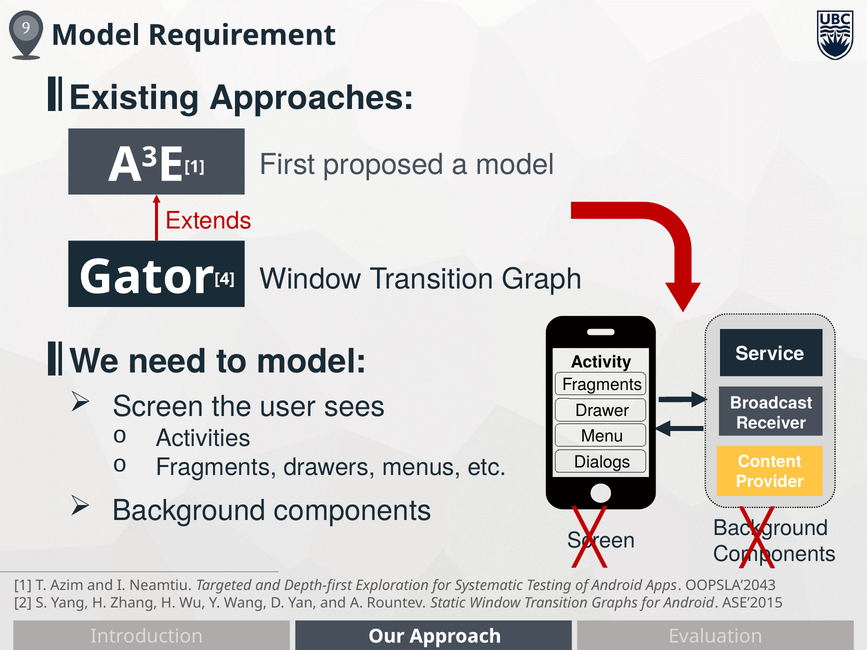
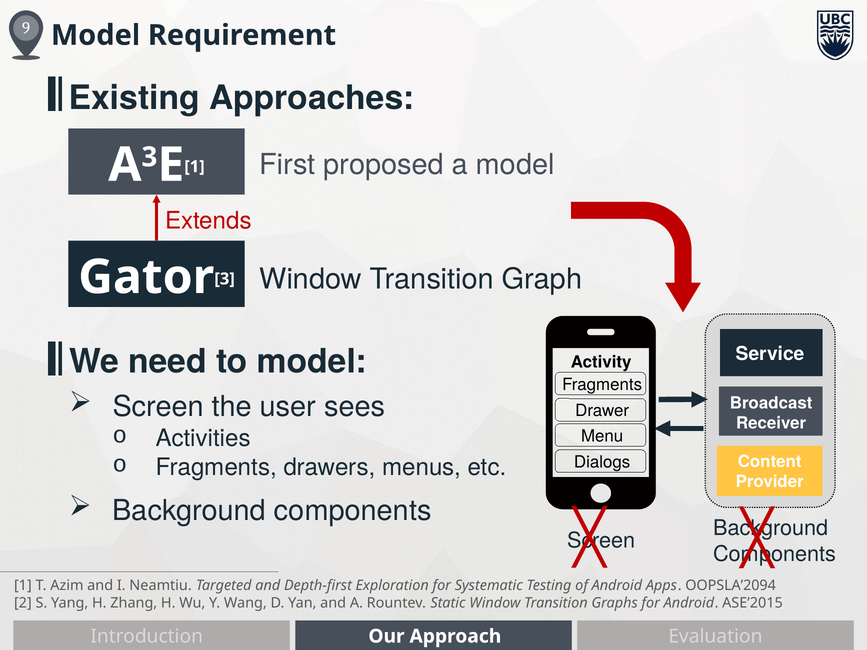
4 at (225, 279): 4 -> 3
OOPSLA’2043: OOPSLA’2043 -> OOPSLA’2094
